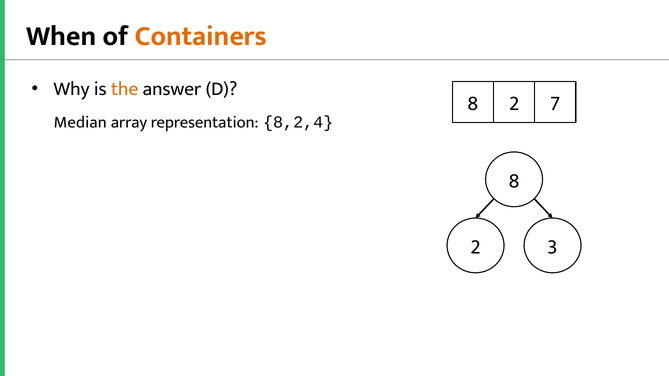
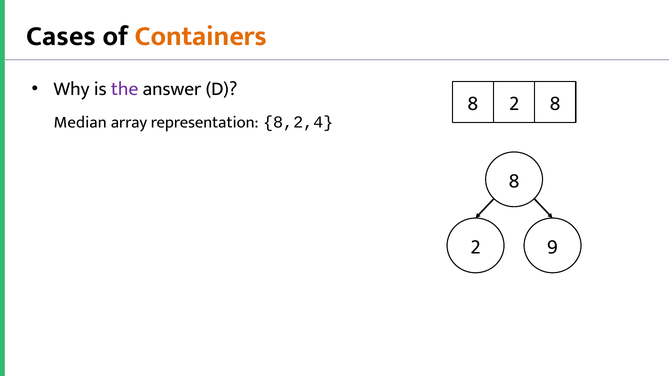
When: When -> Cases
the colour: orange -> purple
8 7: 7 -> 8
3: 3 -> 9
